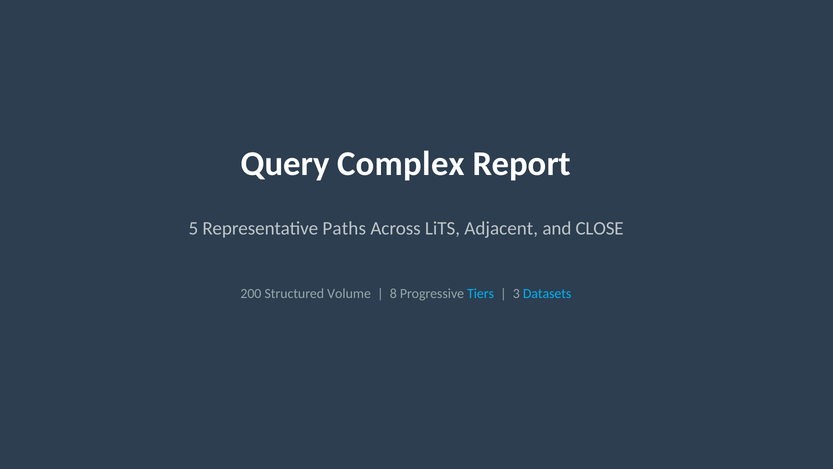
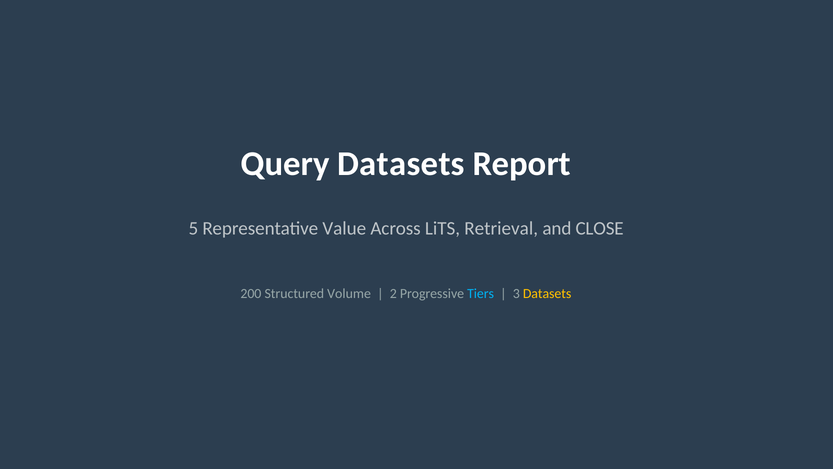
Query Complex: Complex -> Datasets
Paths: Paths -> Value
Adjacent: Adjacent -> Retrieval
8: 8 -> 2
Datasets at (547, 294) colour: light blue -> yellow
